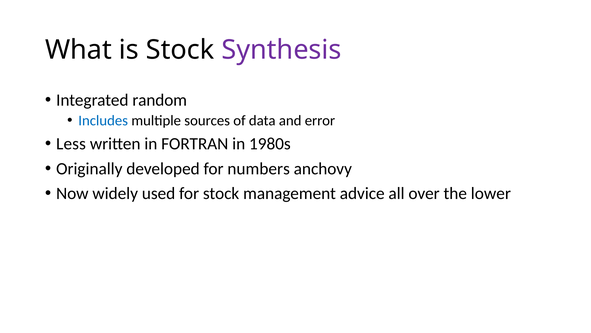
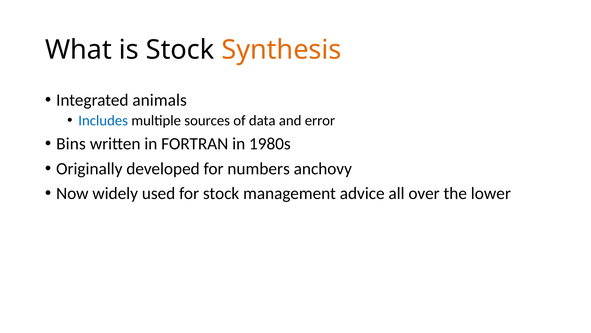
Synthesis colour: purple -> orange
random: random -> animals
Less: Less -> Bins
